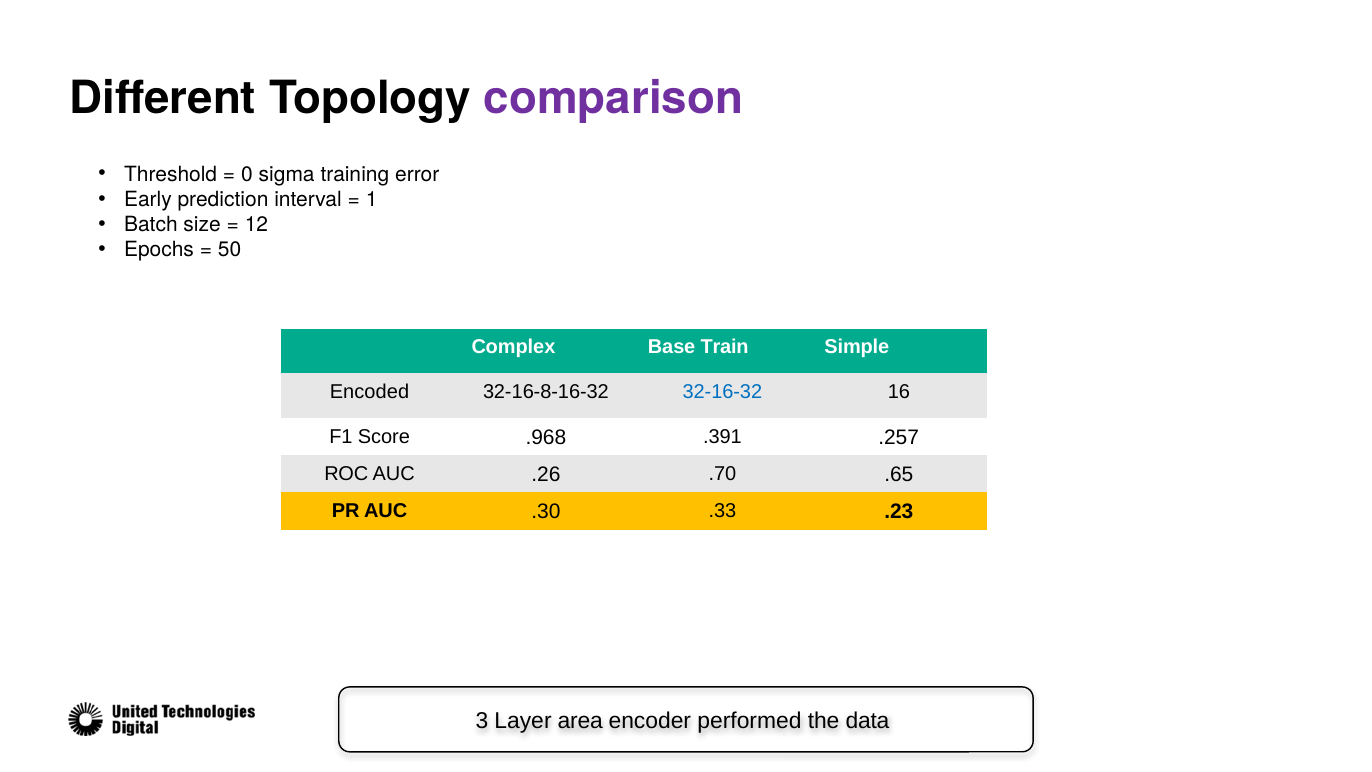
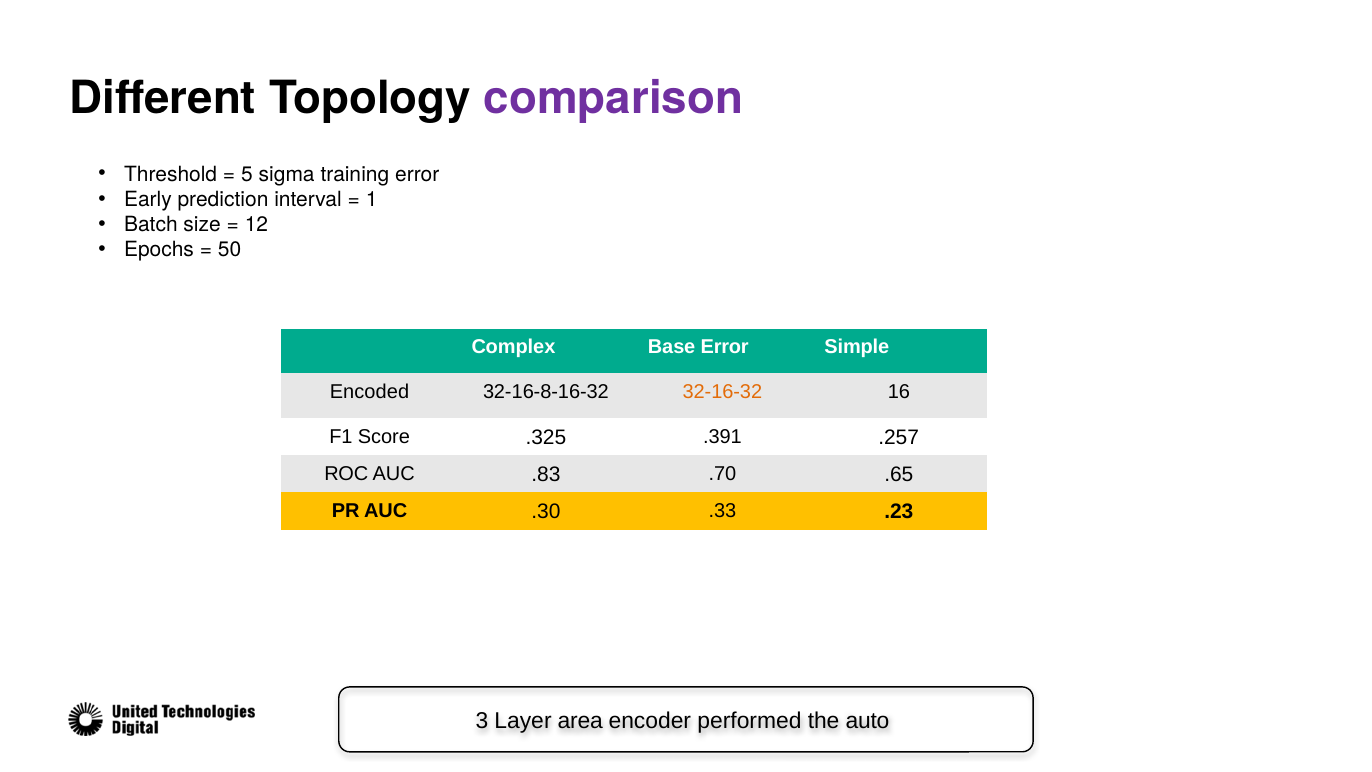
0: 0 -> 5
Base Train: Train -> Error
32-16-32 colour: blue -> orange
.968: .968 -> .325
.26: .26 -> .83
data: data -> auto
